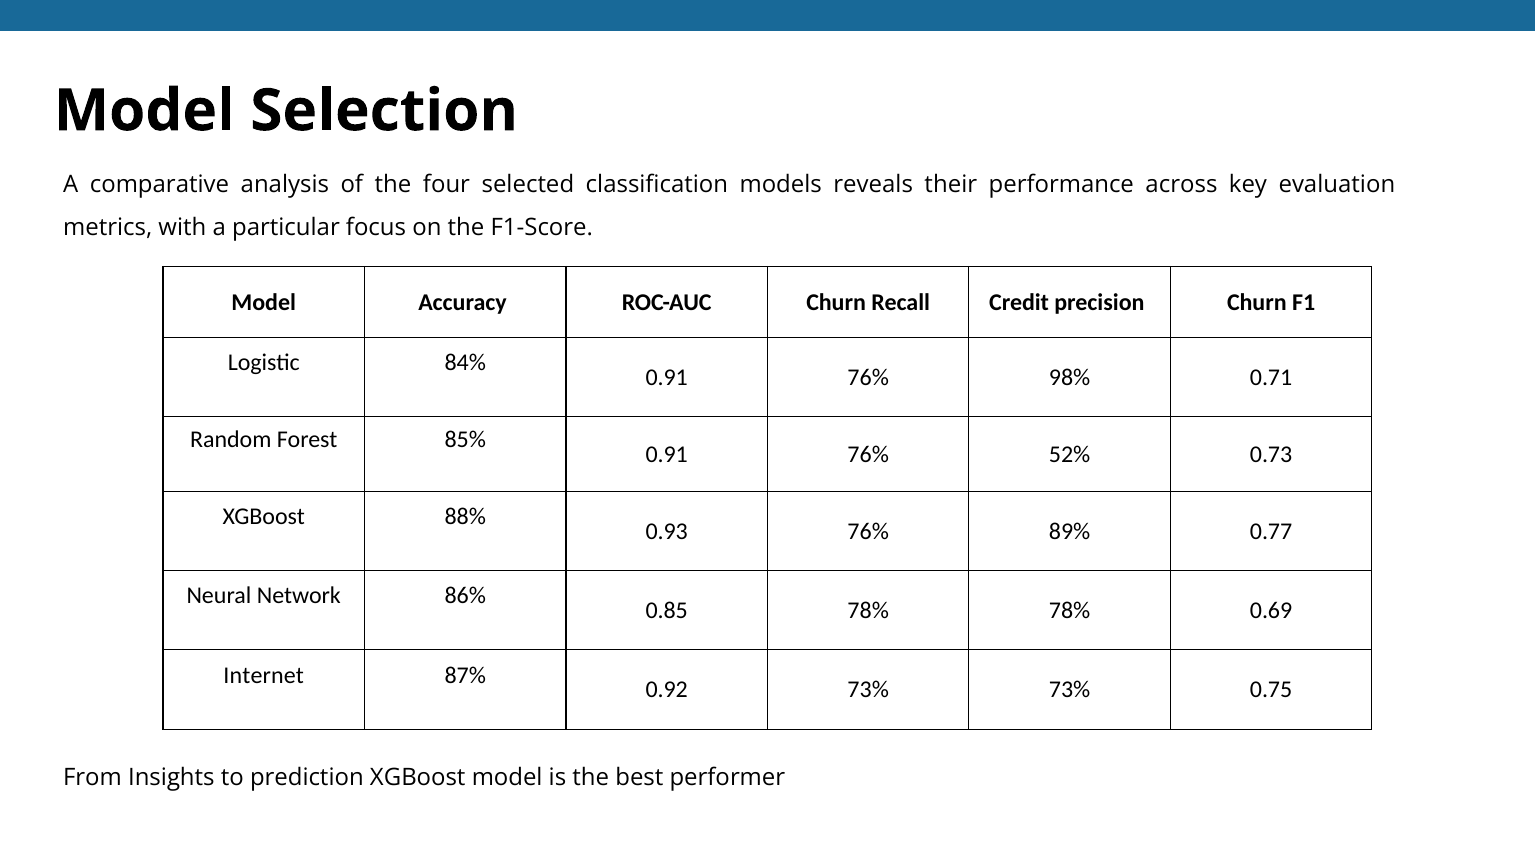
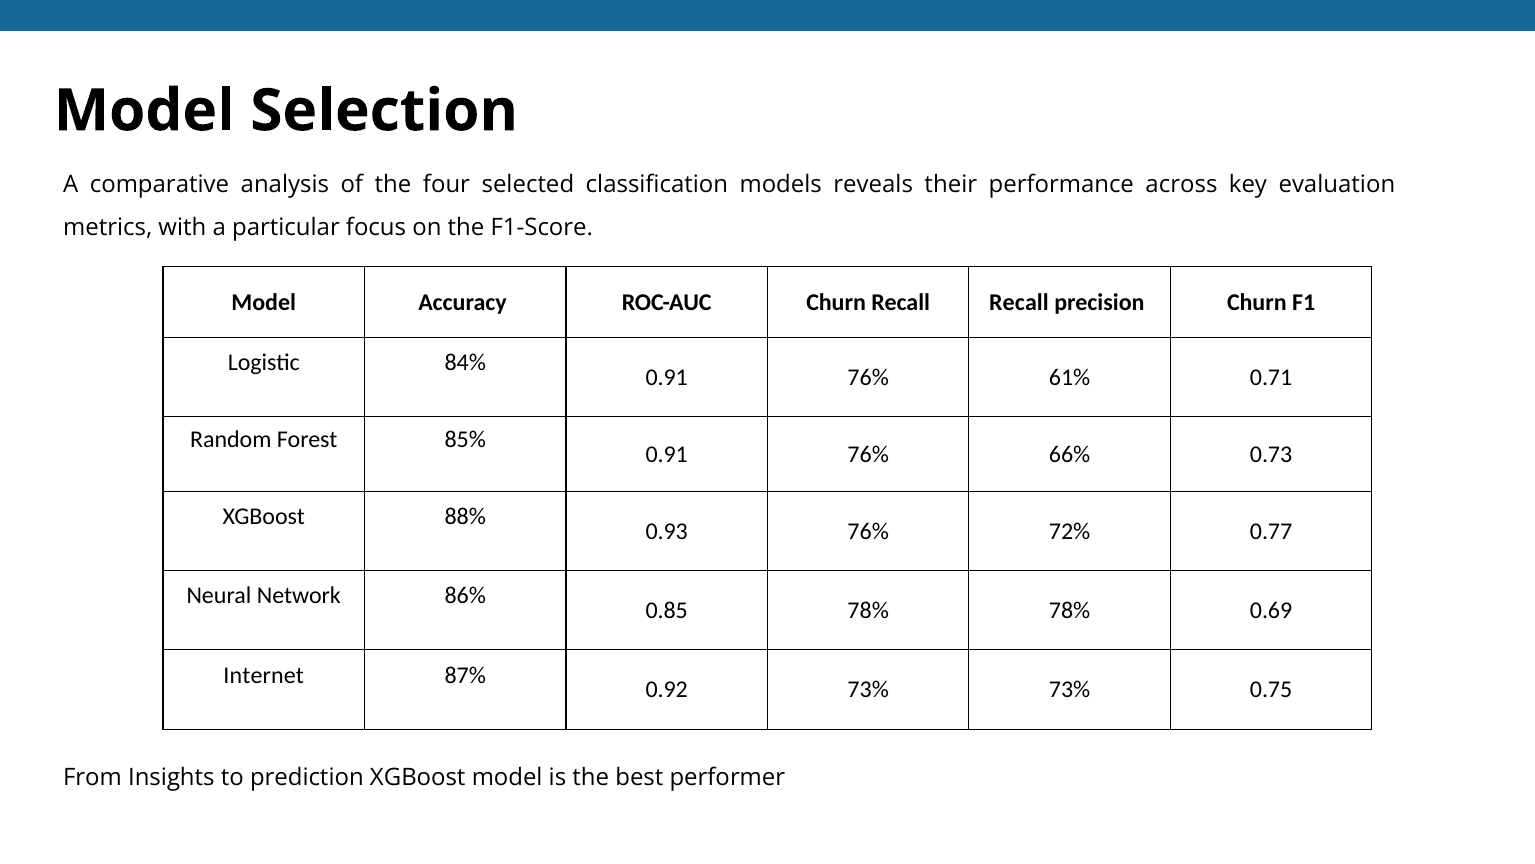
Recall Credit: Credit -> Recall
98%: 98% -> 61%
52%: 52% -> 66%
89%: 89% -> 72%
